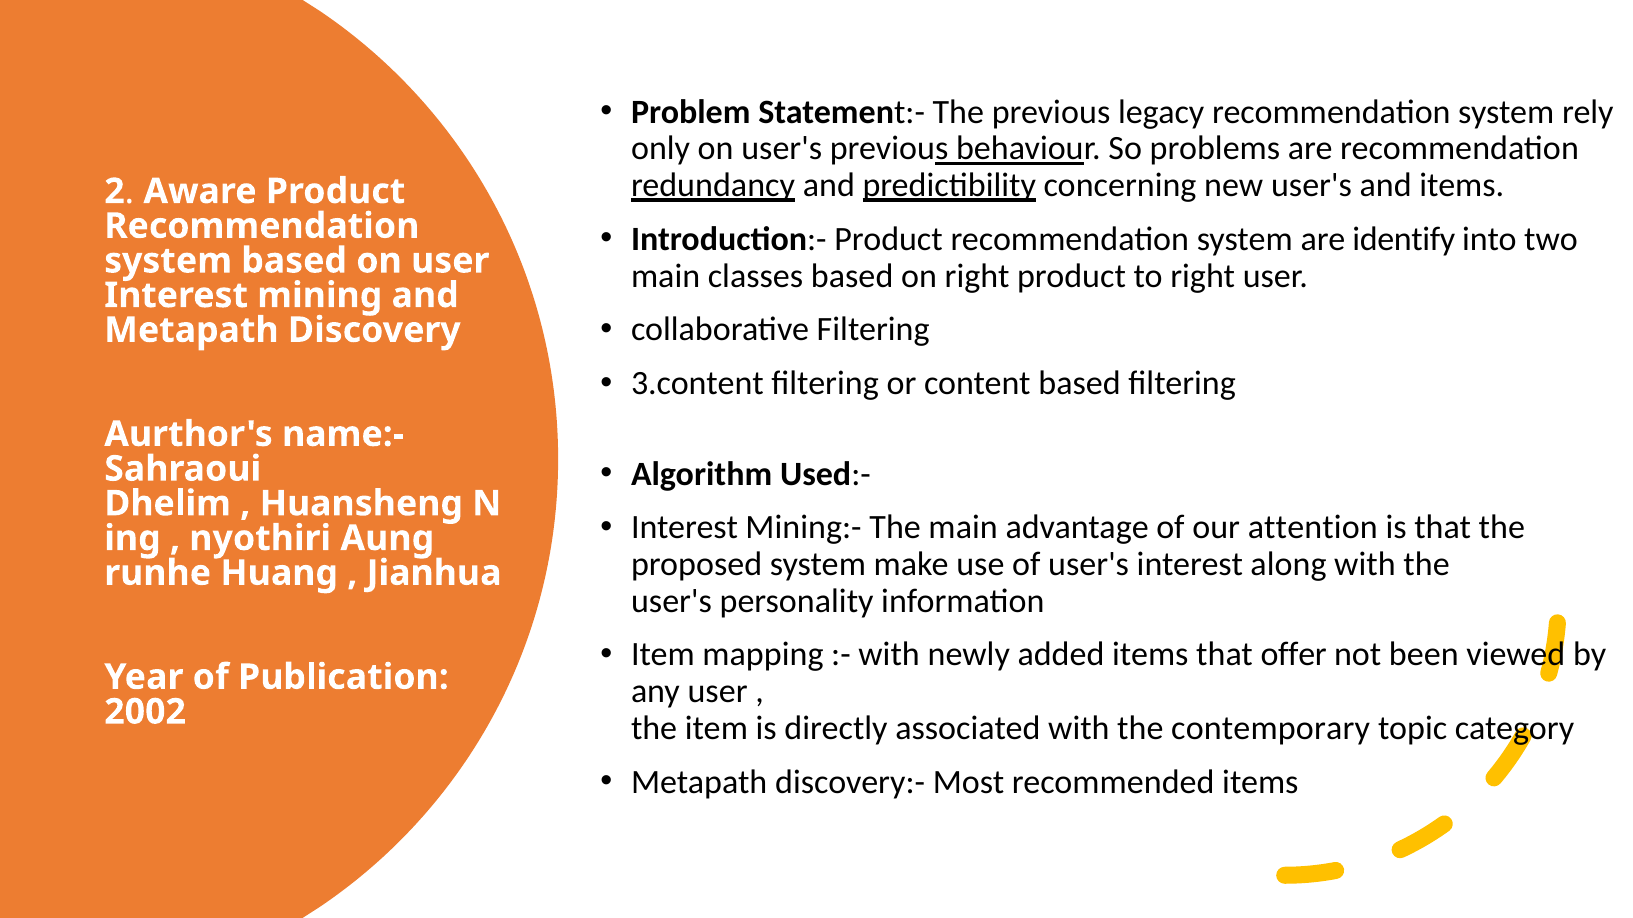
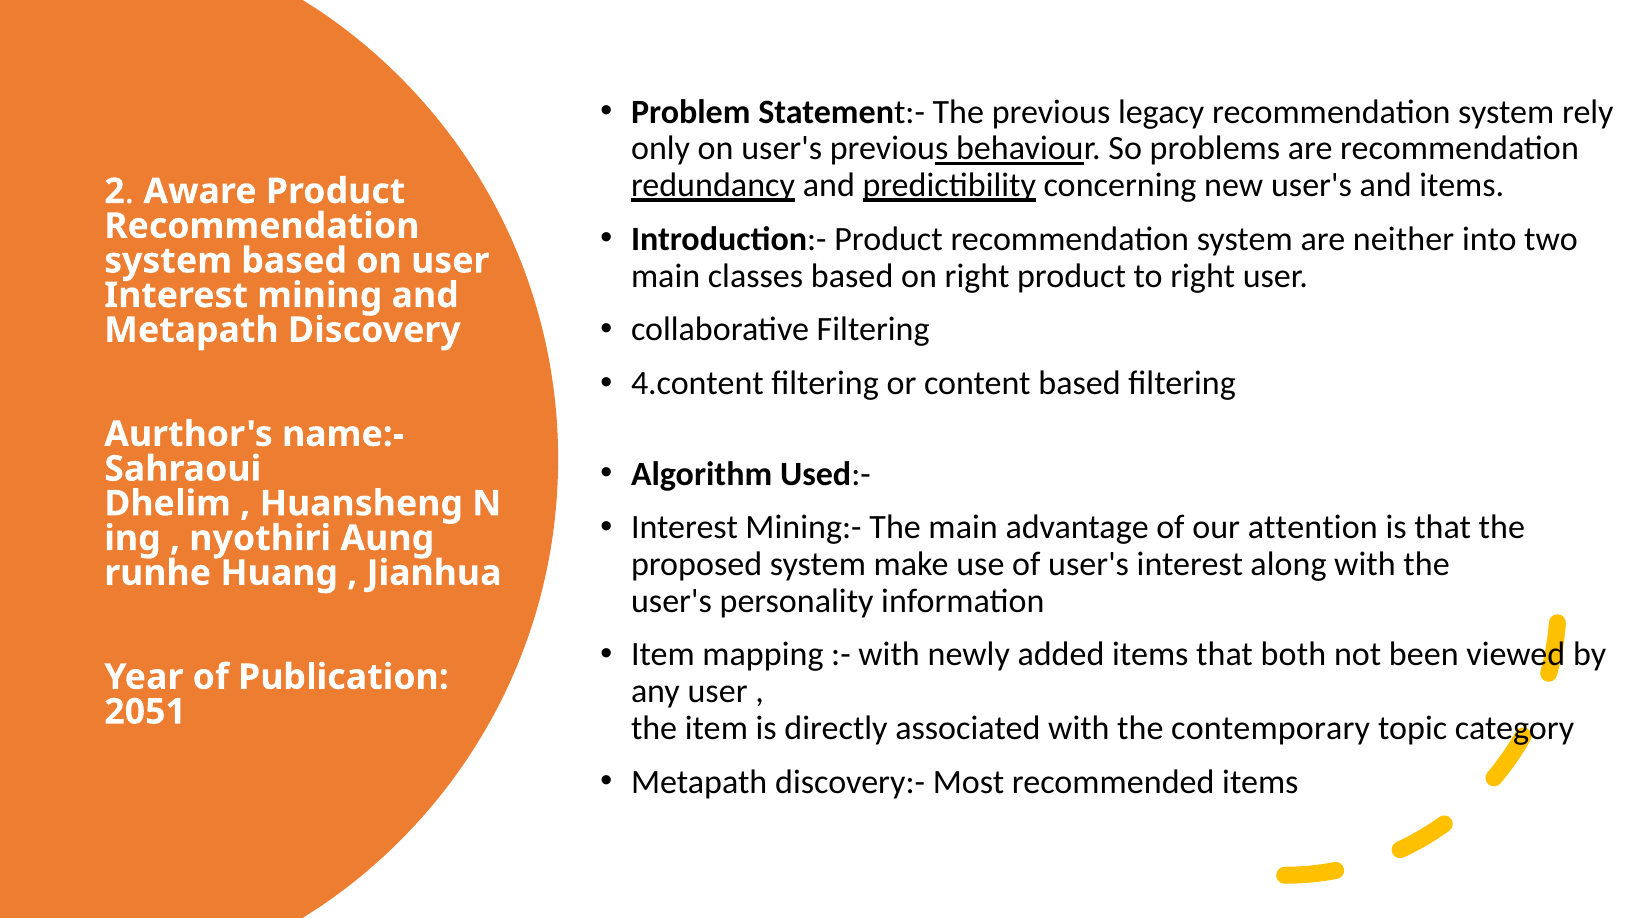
identify: identify -> neither
3.content: 3.content -> 4.content
offer: offer -> both
2002: 2002 -> 2051
